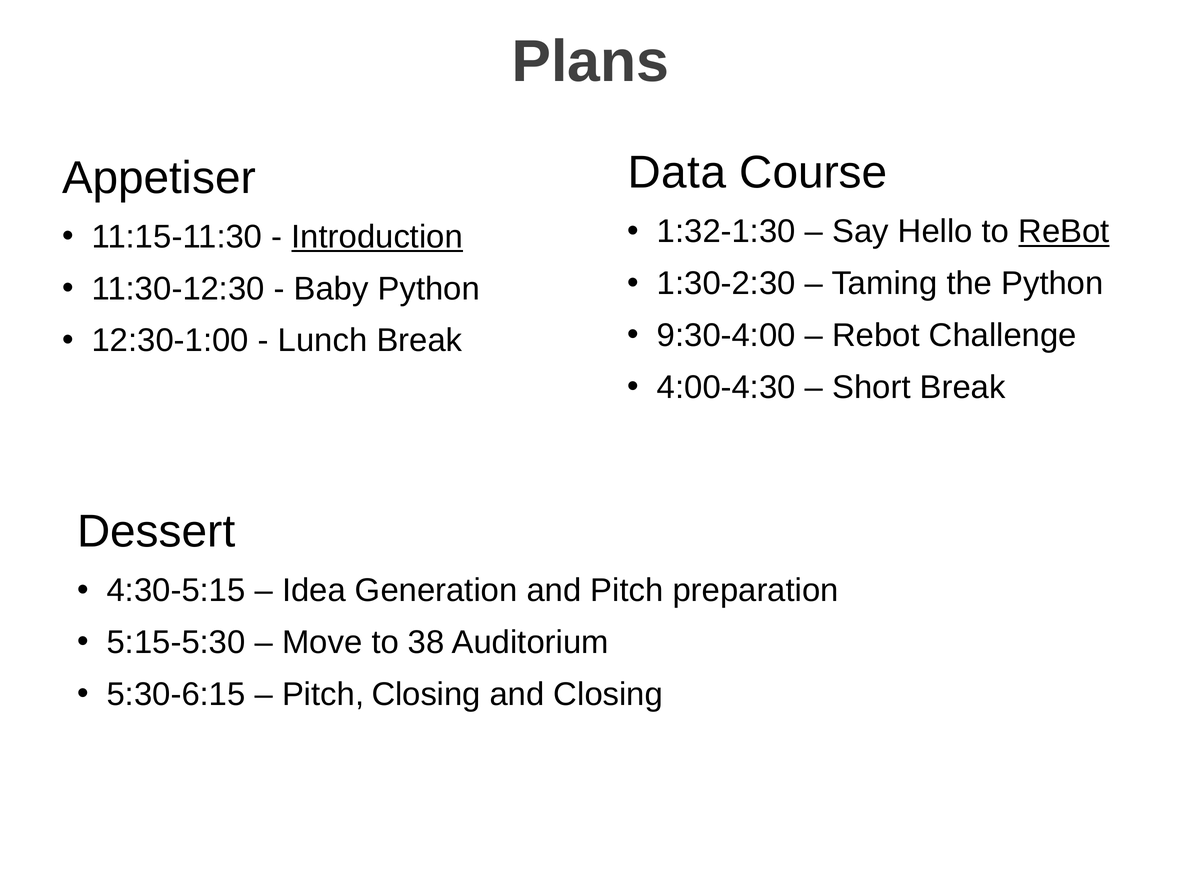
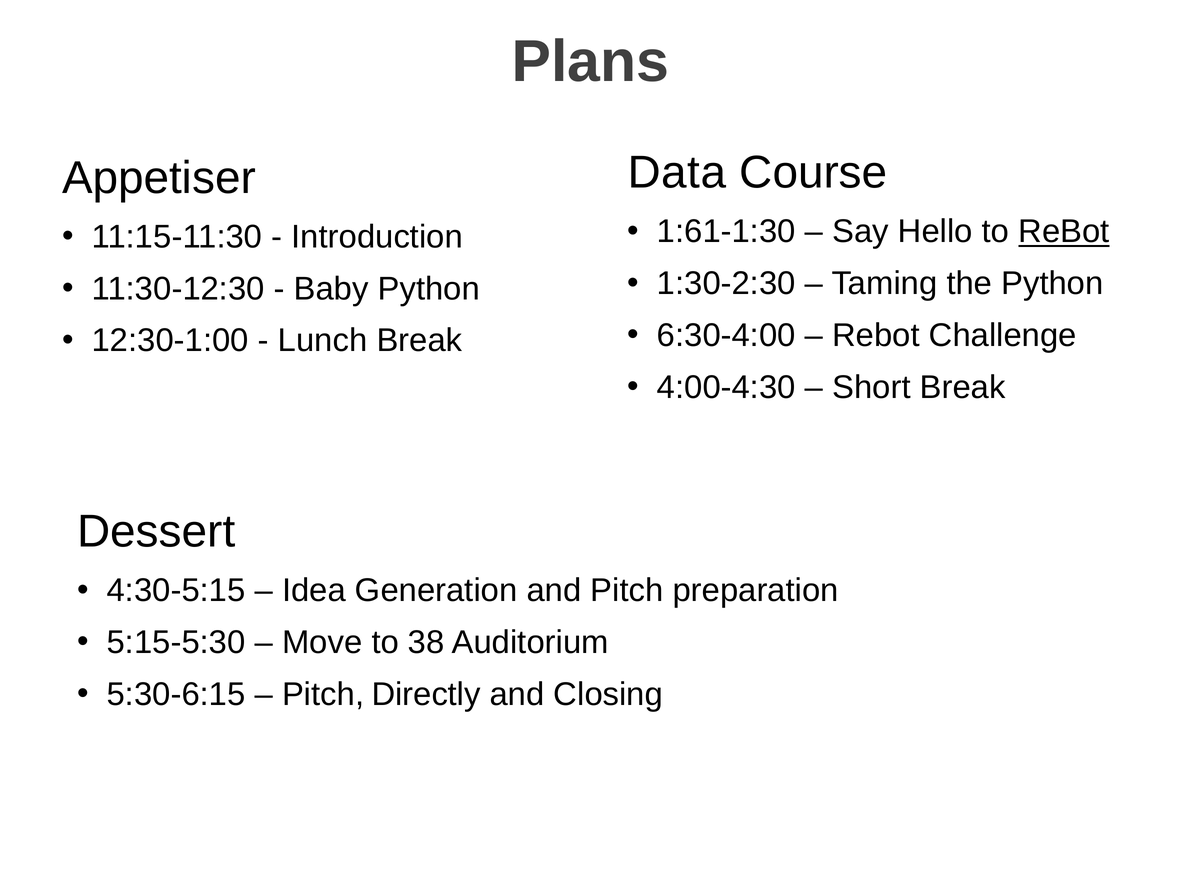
1:32-1:30: 1:32-1:30 -> 1:61-1:30
Introduction underline: present -> none
9:30-4:00: 9:30-4:00 -> 6:30-4:00
Pitch Closing: Closing -> Directly
